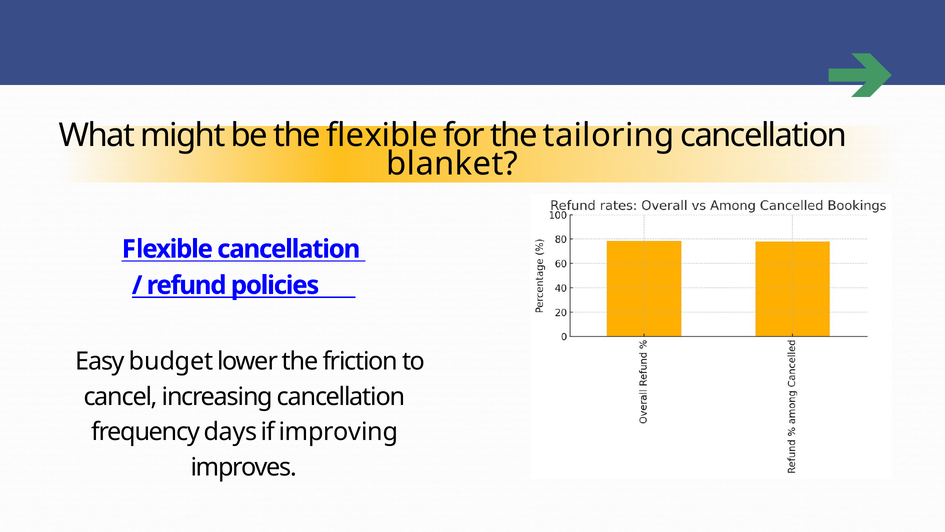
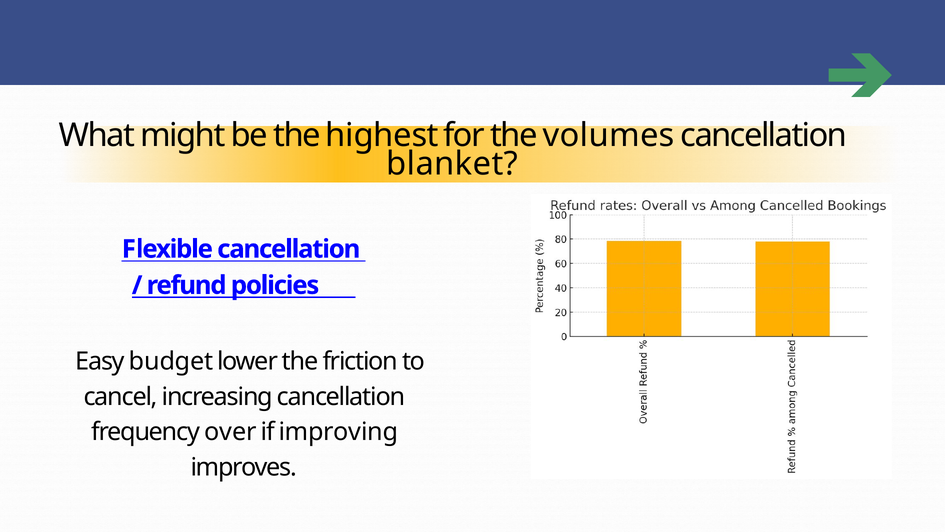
the flexible: flexible -> highest
tailoring: tailoring -> volumes
days: days -> over
